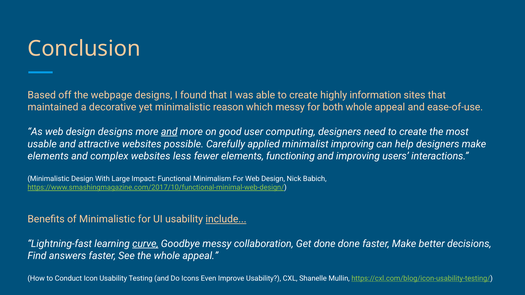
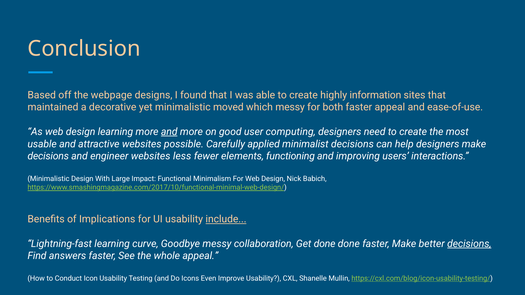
reason: reason -> moved
both whole: whole -> faster
design designs: designs -> learning
minimalist improving: improving -> decisions
elements at (48, 156): elements -> decisions
complex: complex -> engineer
of Minimalistic: Minimalistic -> Implications
curve underline: present -> none
decisions at (469, 244) underline: none -> present
